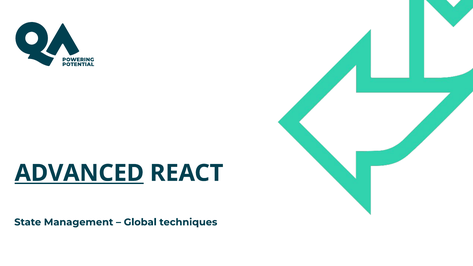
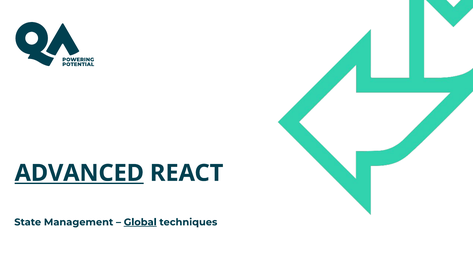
Global underline: none -> present
